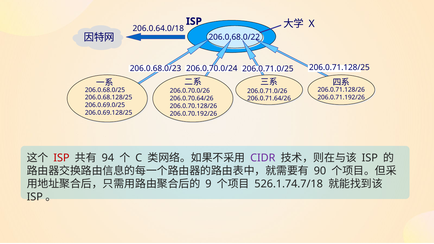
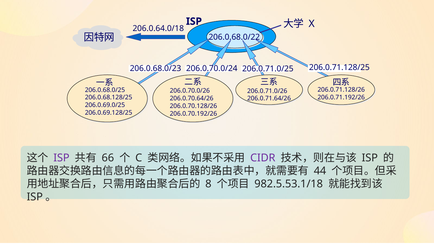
ISP at (61, 158) colour: red -> purple
94: 94 -> 66
90: 90 -> 44
9: 9 -> 8
526.1.74.7/18: 526.1.74.7/18 -> 982.5.53.1/18
